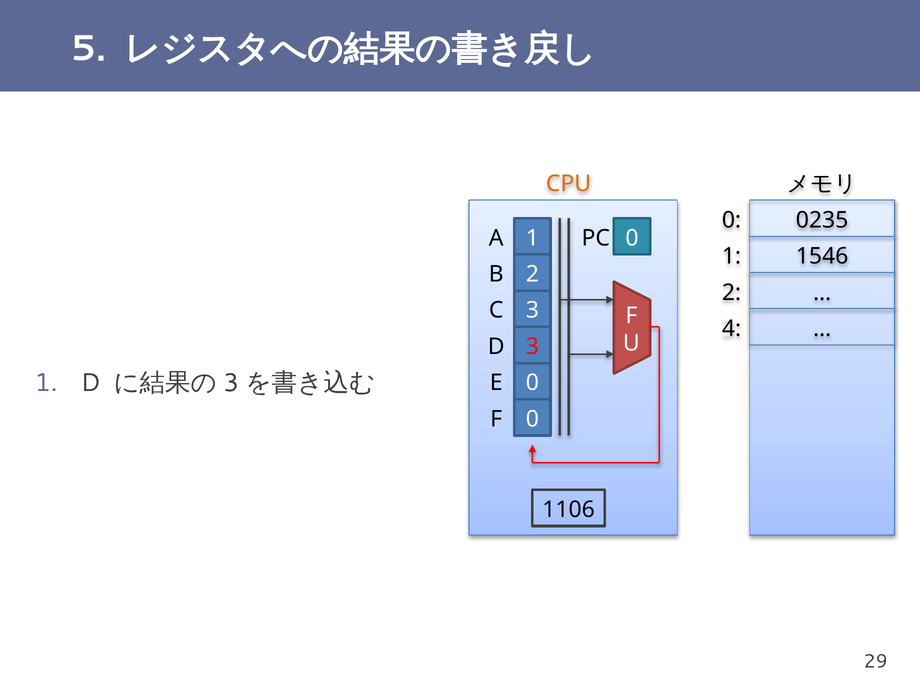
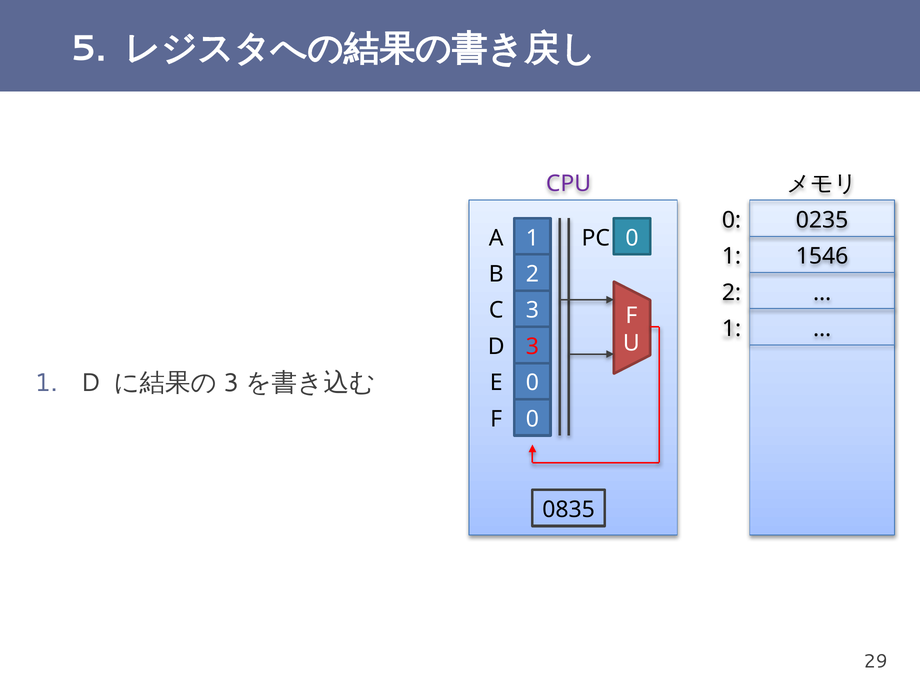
CPU colour: orange -> purple
4 at (732, 329): 4 -> 1
1106: 1106 -> 0835
